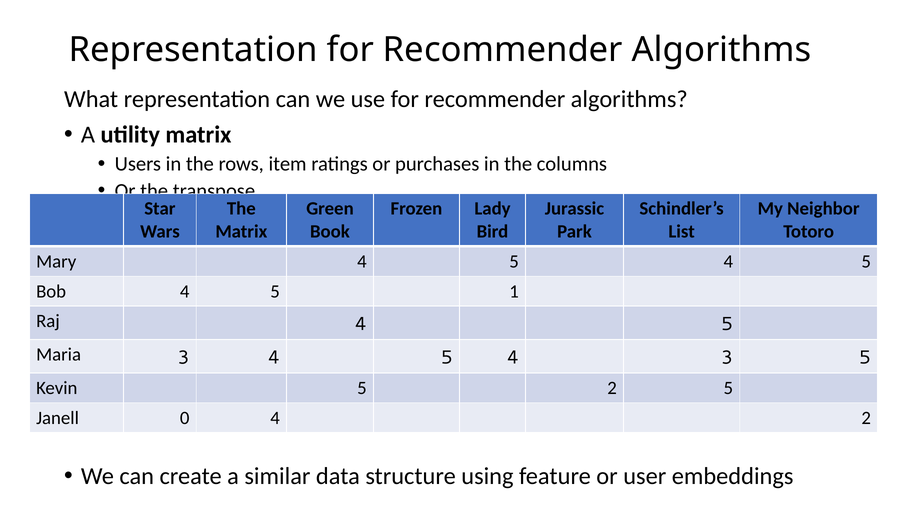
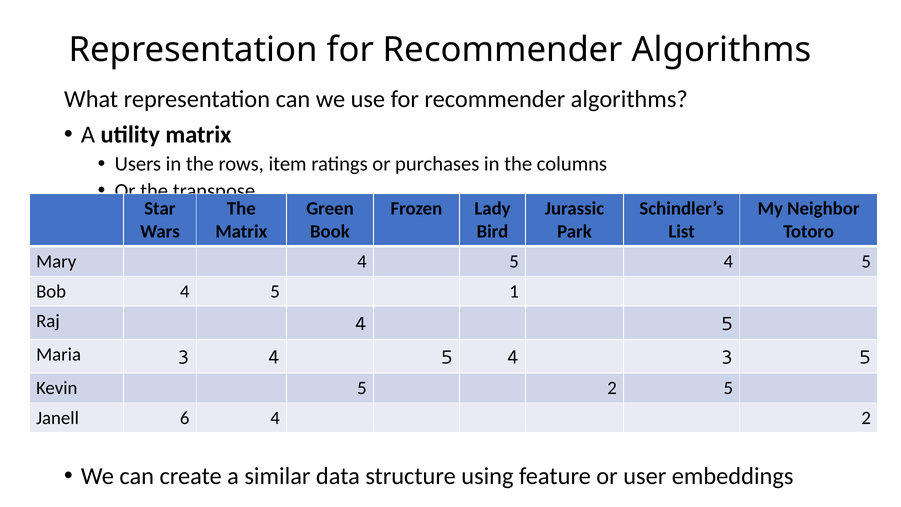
0: 0 -> 6
